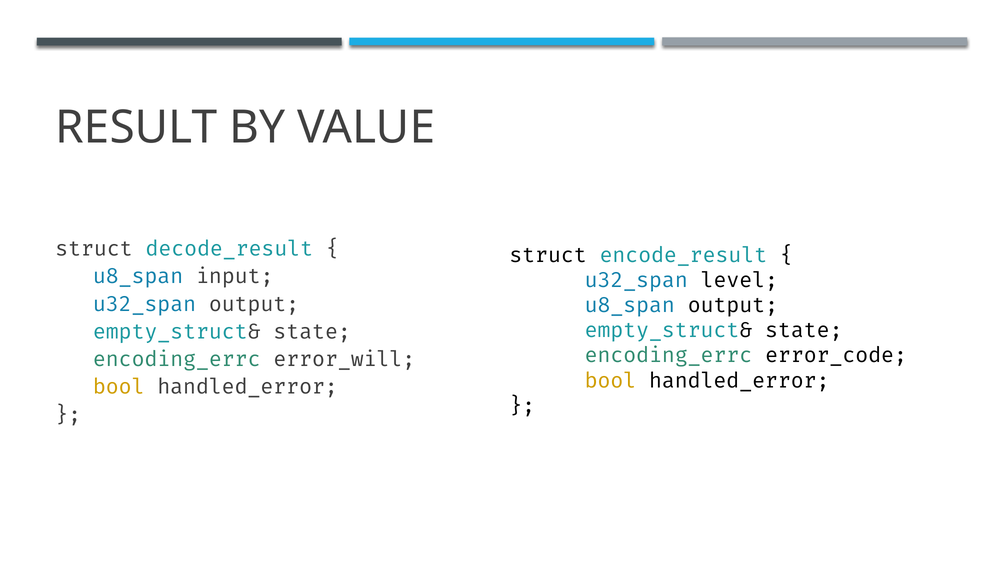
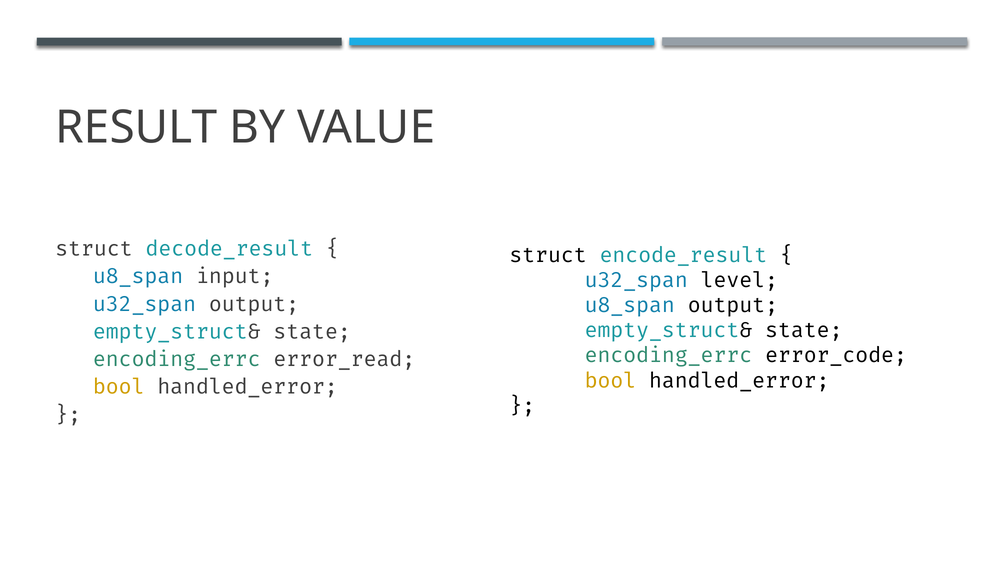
error_will: error_will -> error_read
